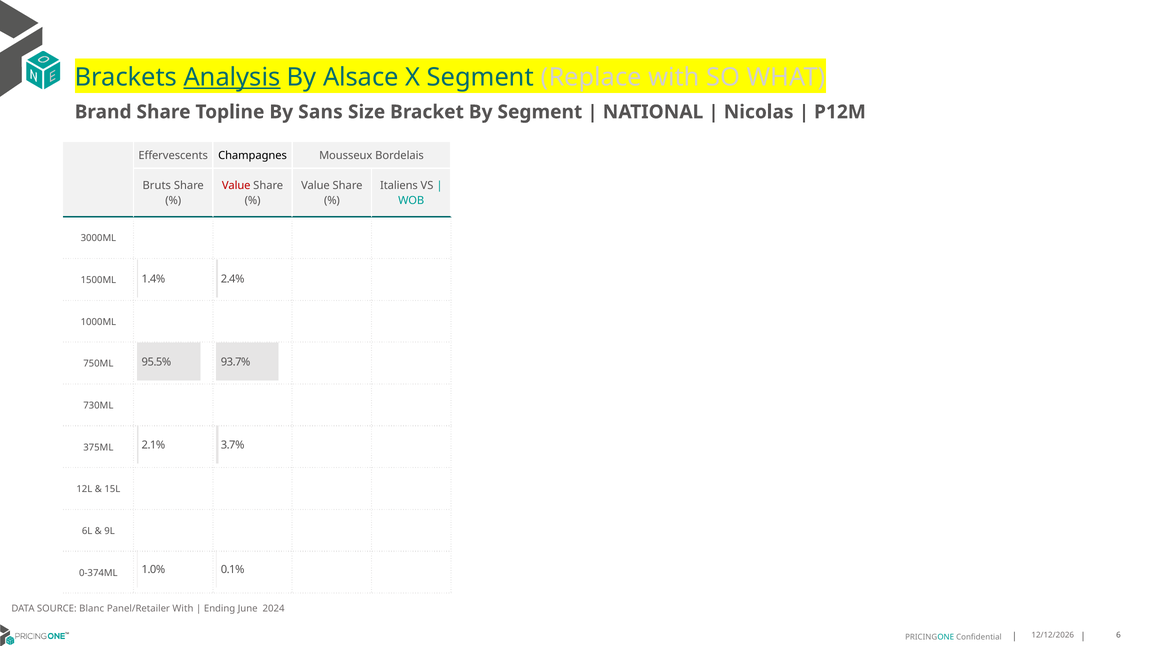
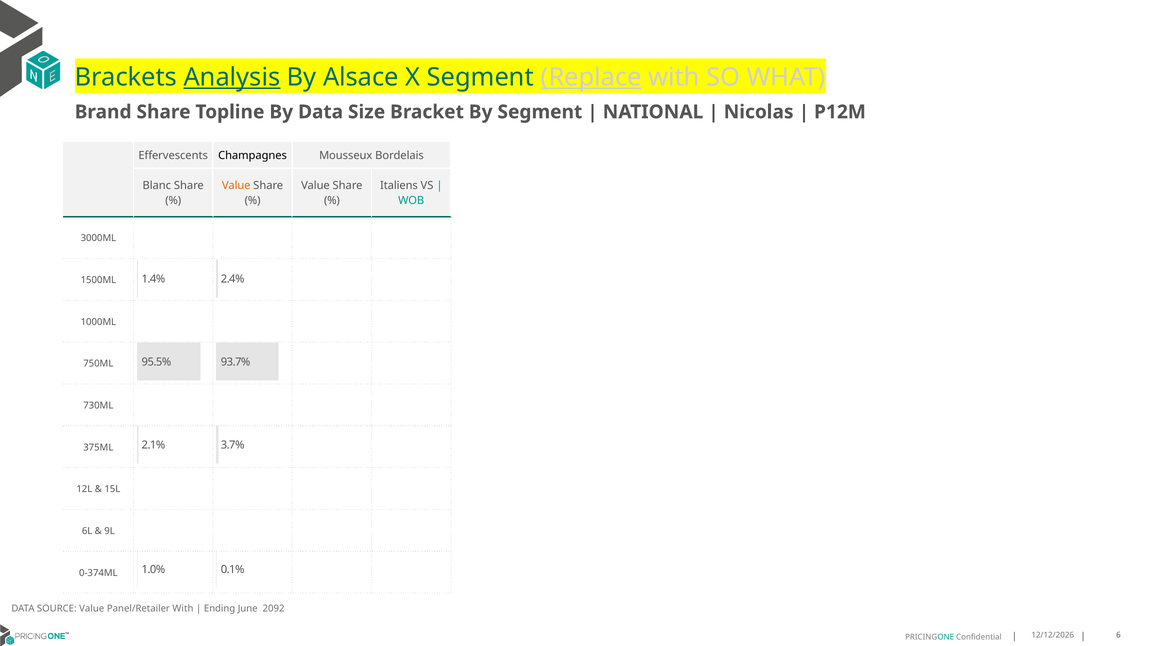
Replace underline: none -> present
By Sans: Sans -> Data
Bruts: Bruts -> Blanc
Value at (236, 186) colour: red -> orange
SOURCE Blanc: Blanc -> Value
2024: 2024 -> 2092
